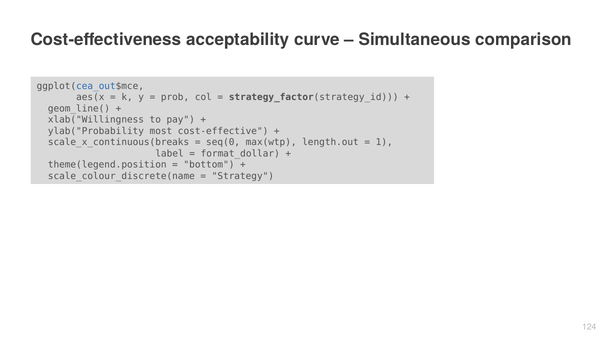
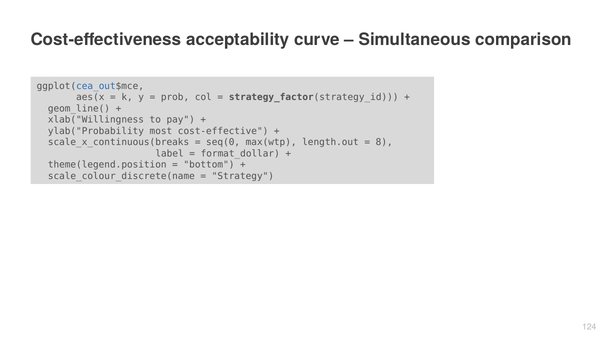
1: 1 -> 8
